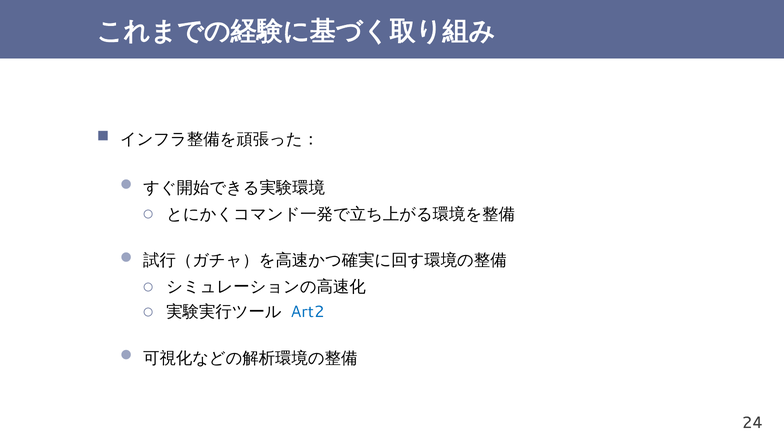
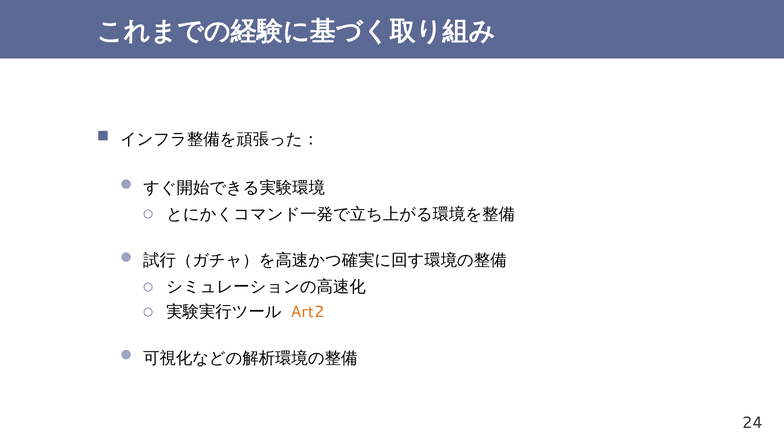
Art2 colour: blue -> orange
